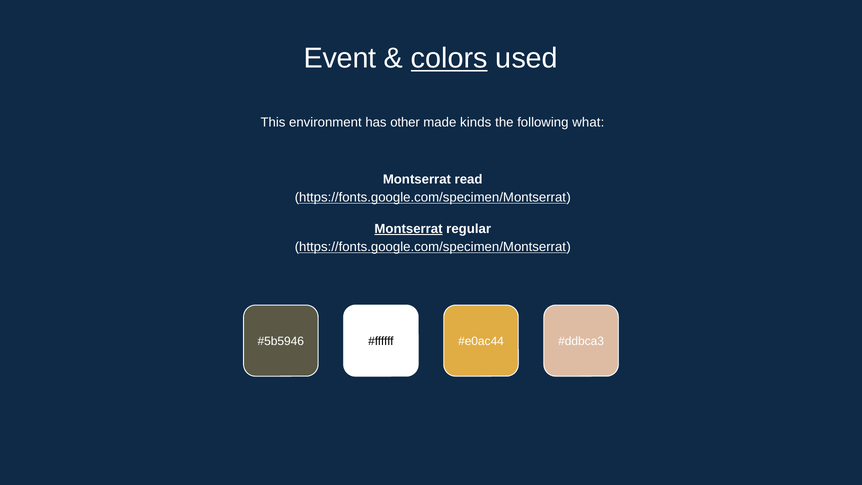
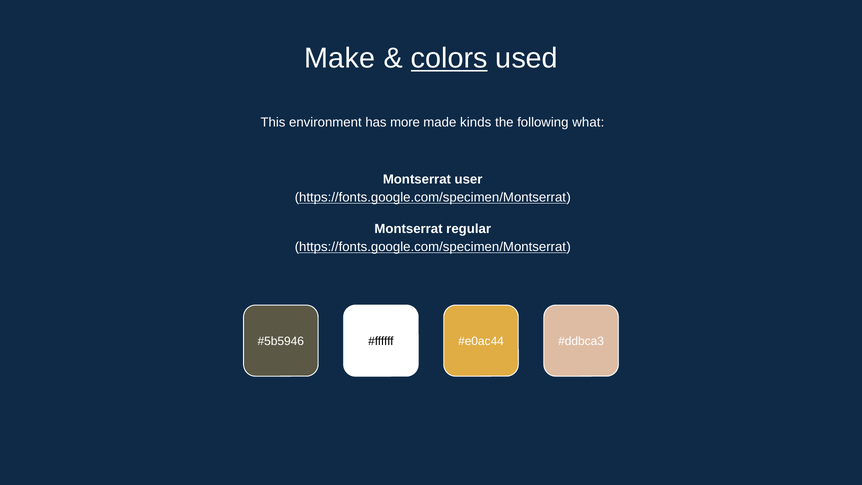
Event: Event -> Make
other: other -> more
read: read -> user
Montserrat at (409, 229) underline: present -> none
